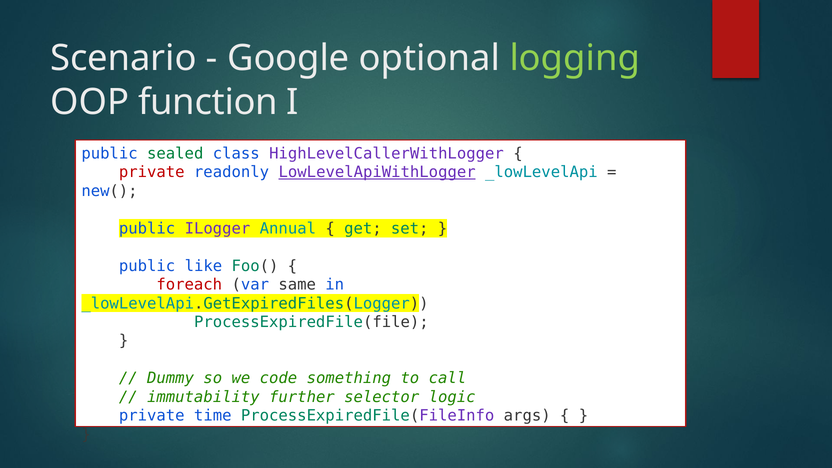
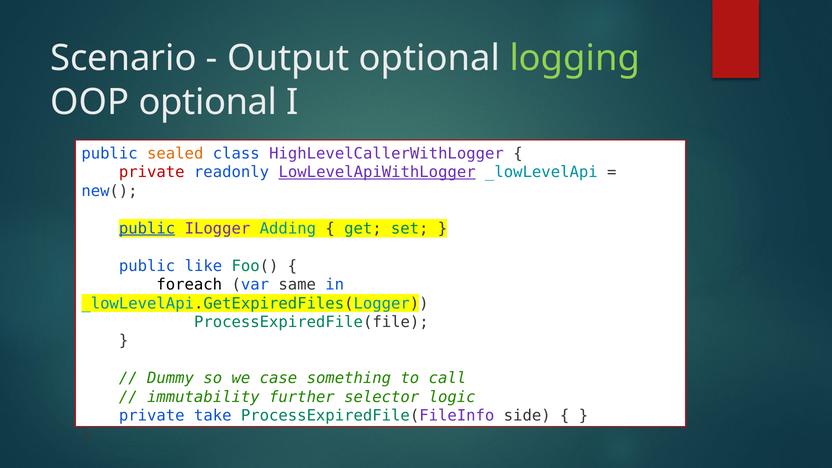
Google: Google -> Output
OOP function: function -> optional
sealed colour: green -> orange
public at (147, 228) underline: none -> present
Annual: Annual -> Adding
foreach colour: red -> black
code: code -> case
time: time -> take
args: args -> side
